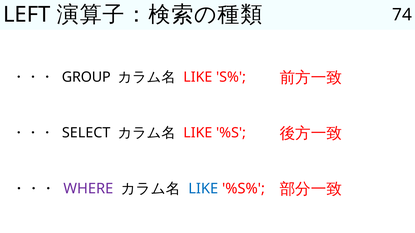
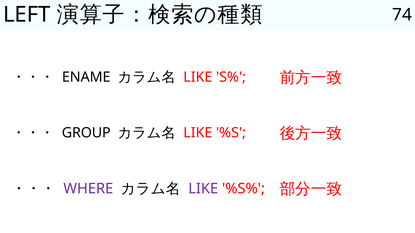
GROUP: GROUP -> ENAME
SELECT: SELECT -> GROUP
LIKE at (203, 189) colour: blue -> purple
